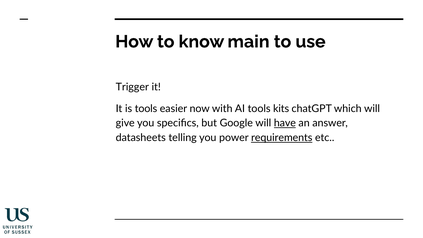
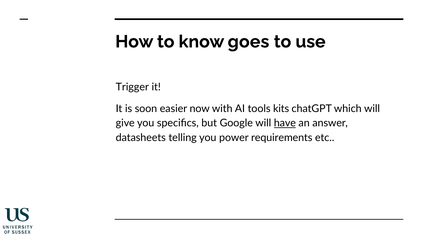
main: main -> goes
is tools: tools -> soon
requirements underline: present -> none
